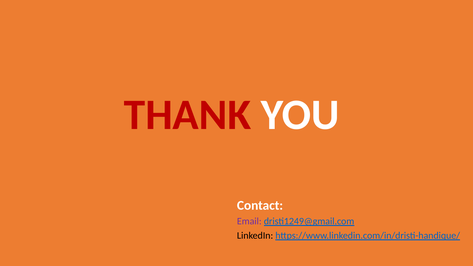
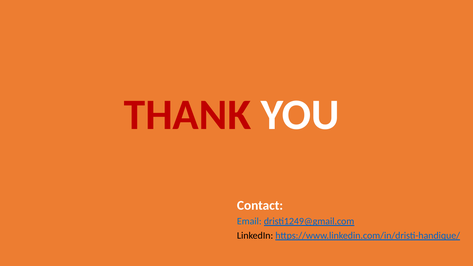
Email colour: purple -> blue
